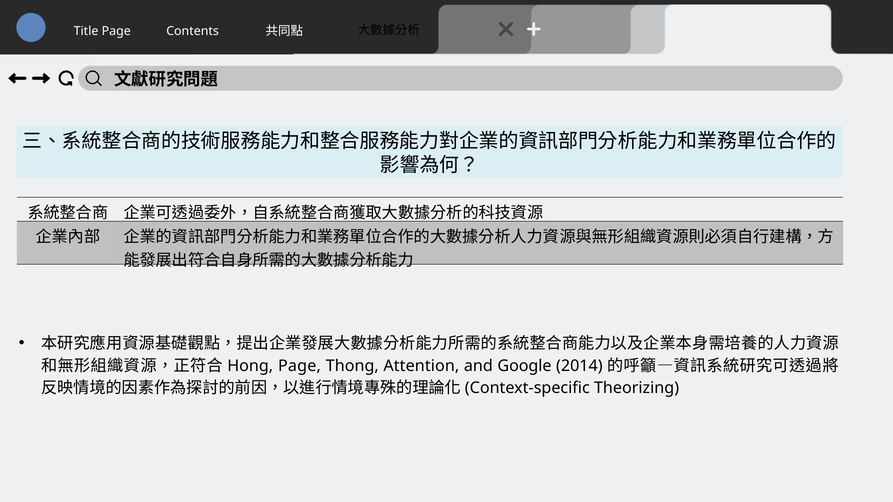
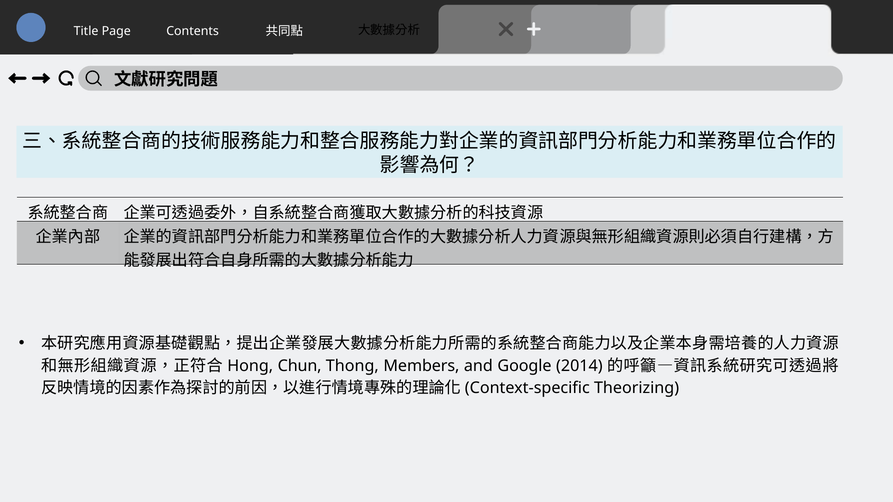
Page at (299, 366): Page -> Chun
Attention: Attention -> Members
